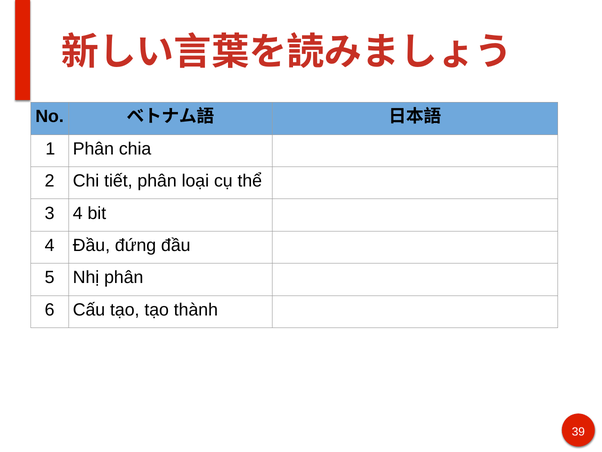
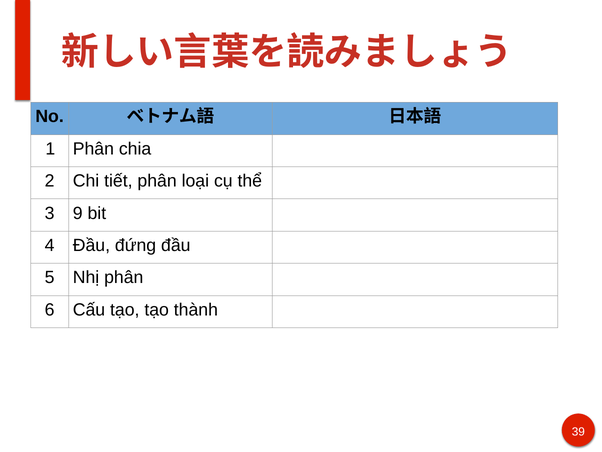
3 4: 4 -> 9
